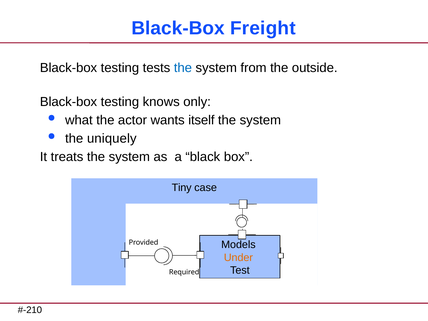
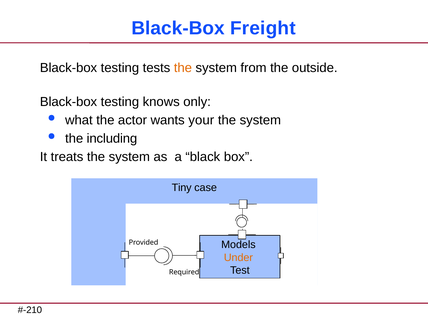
the at (183, 68) colour: blue -> orange
itself: itself -> your
uniquely: uniquely -> including
